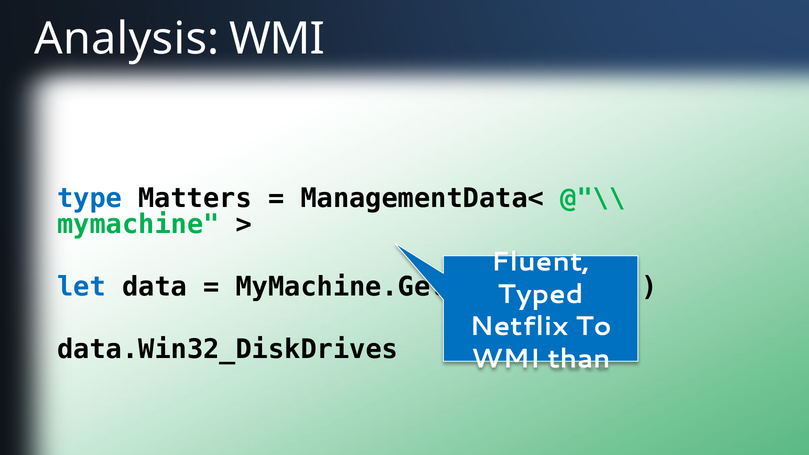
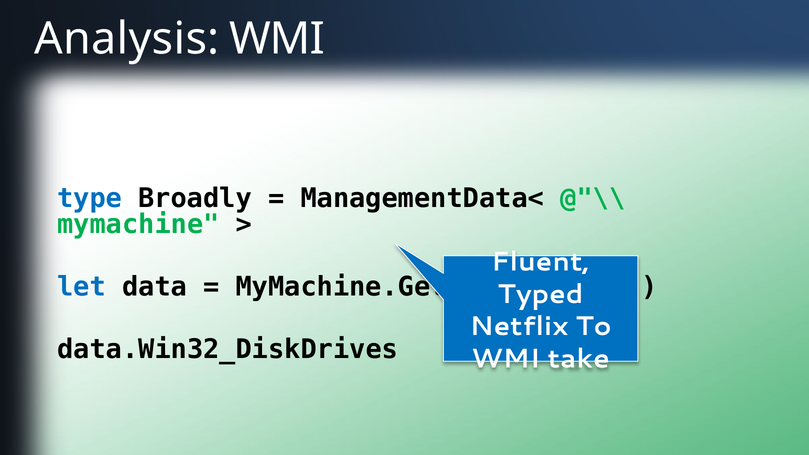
Matters: Matters -> Broadly
than: than -> take
